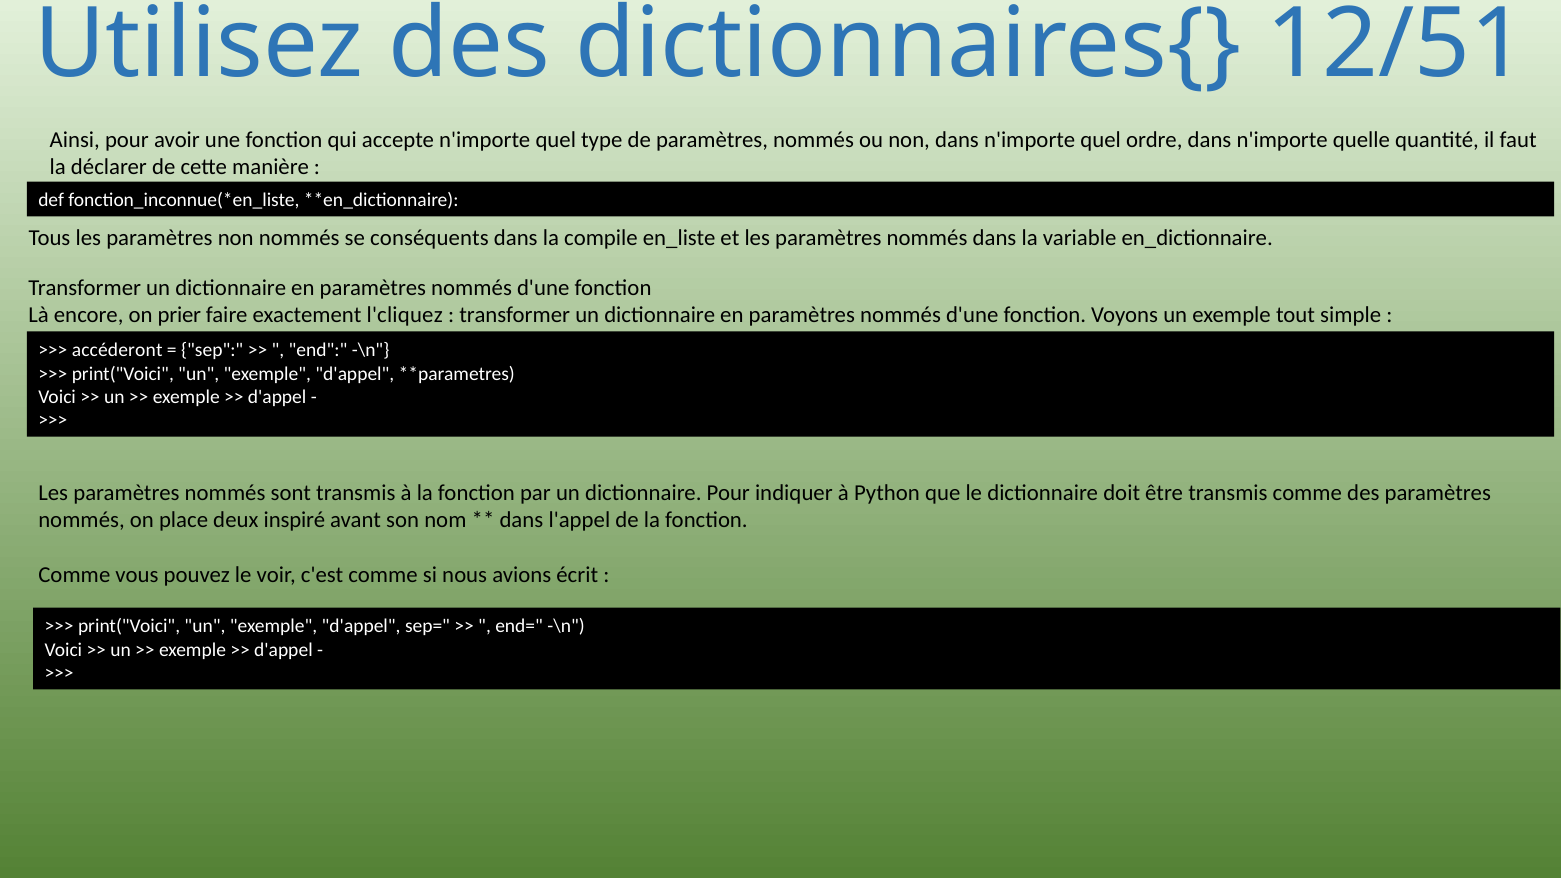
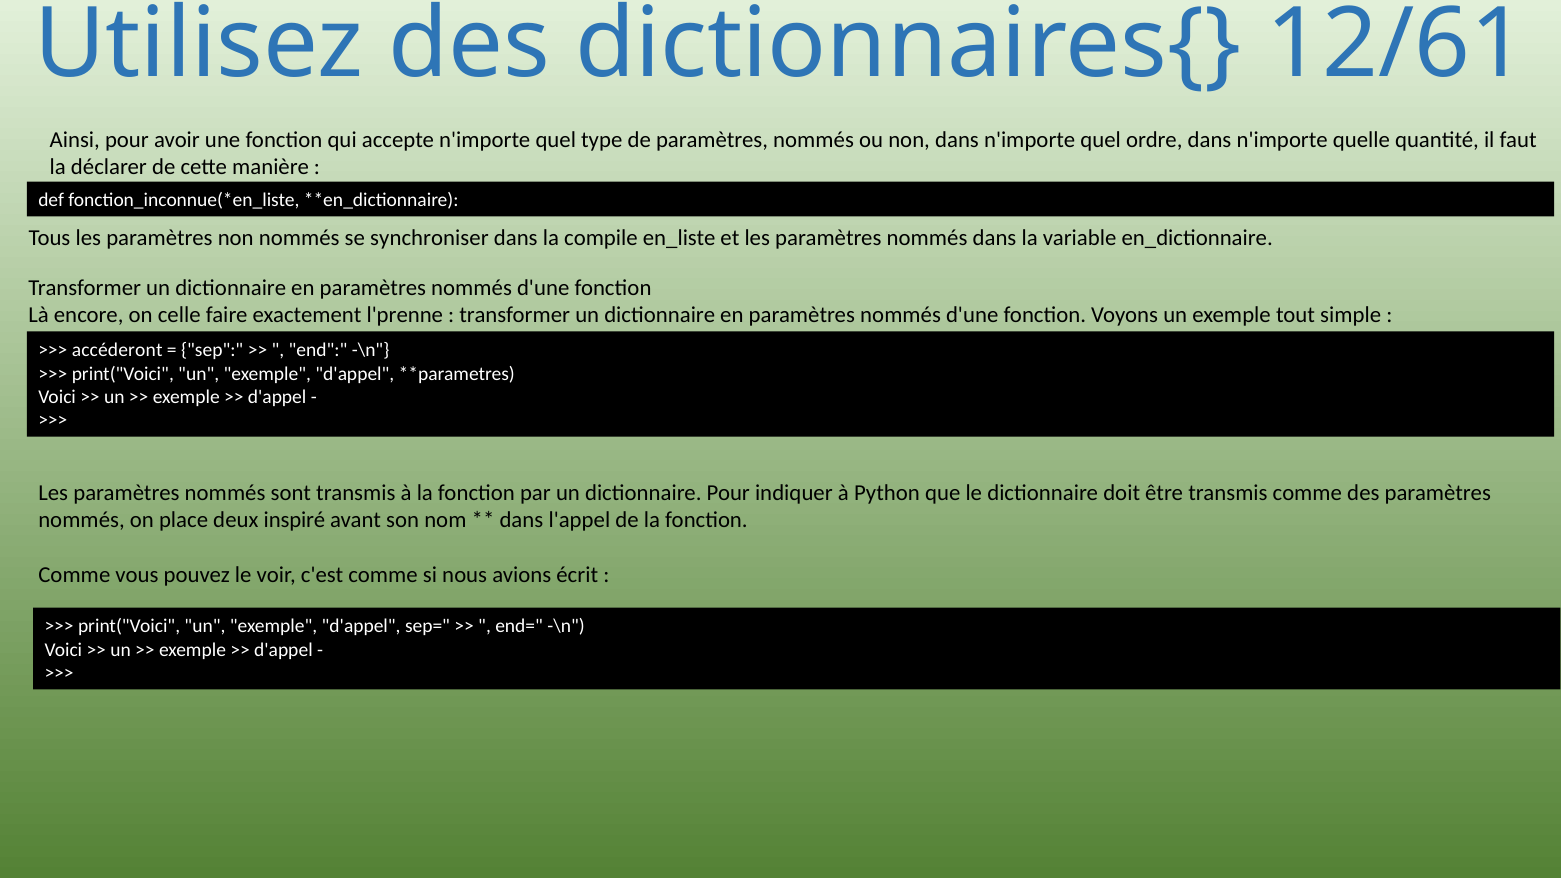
12/51: 12/51 -> 12/61
conséquents: conséquents -> synchroniser
prier: prier -> celle
l'cliquez: l'cliquez -> l'prenne
